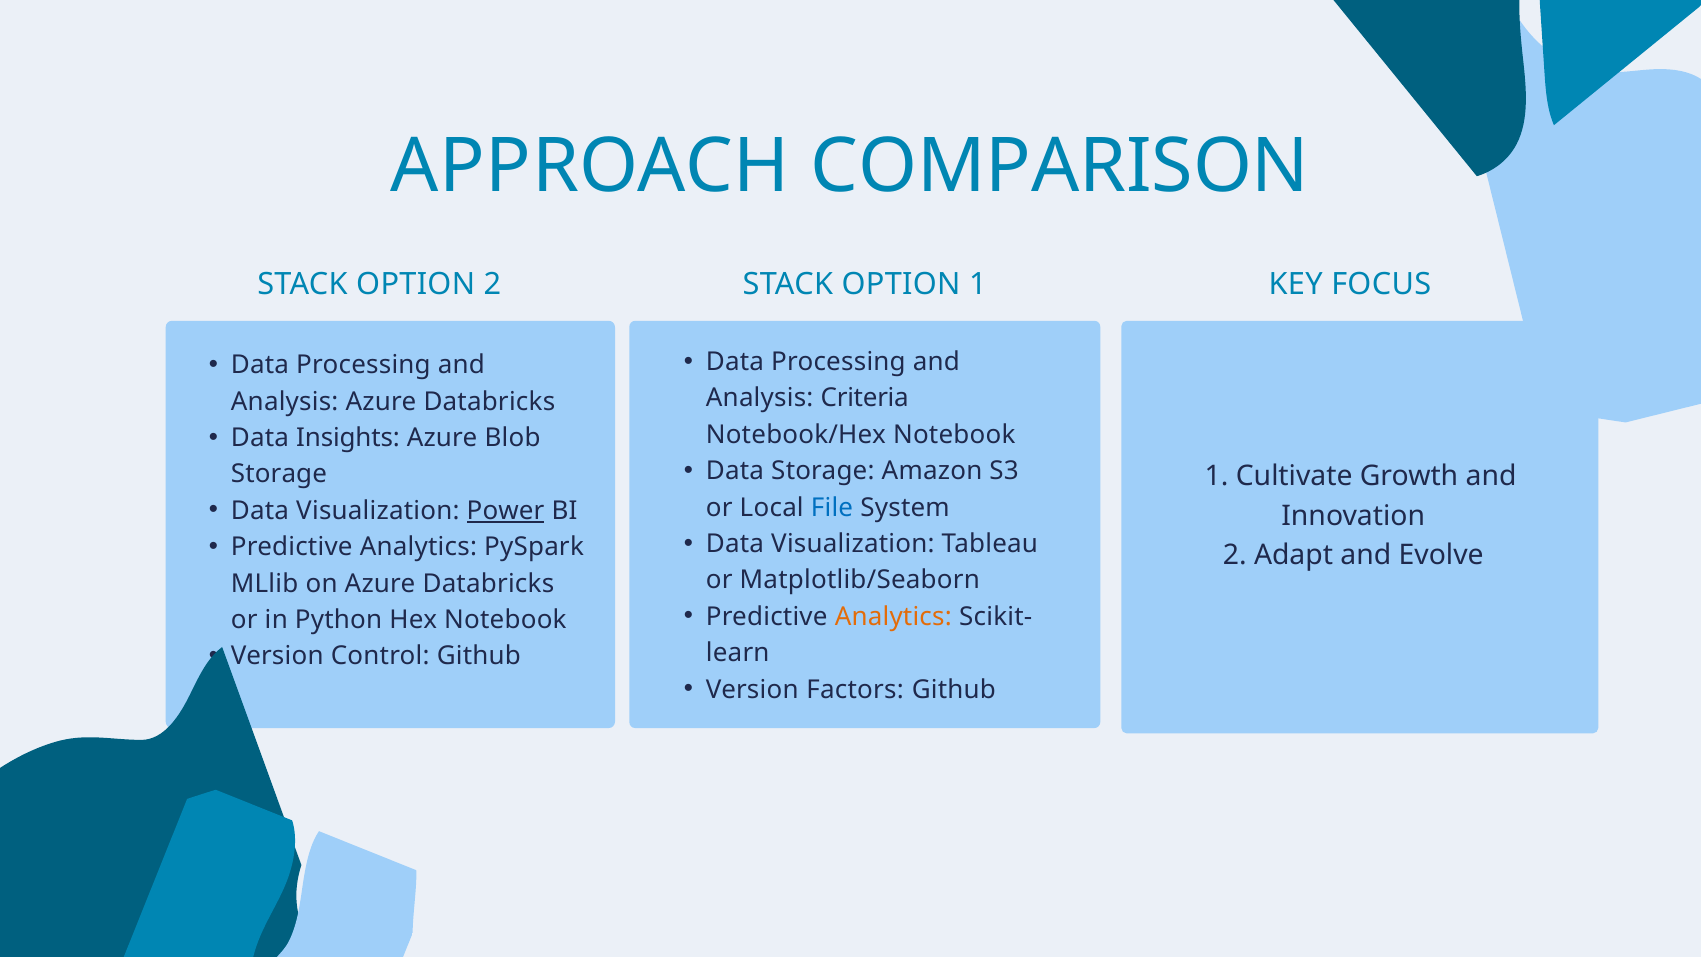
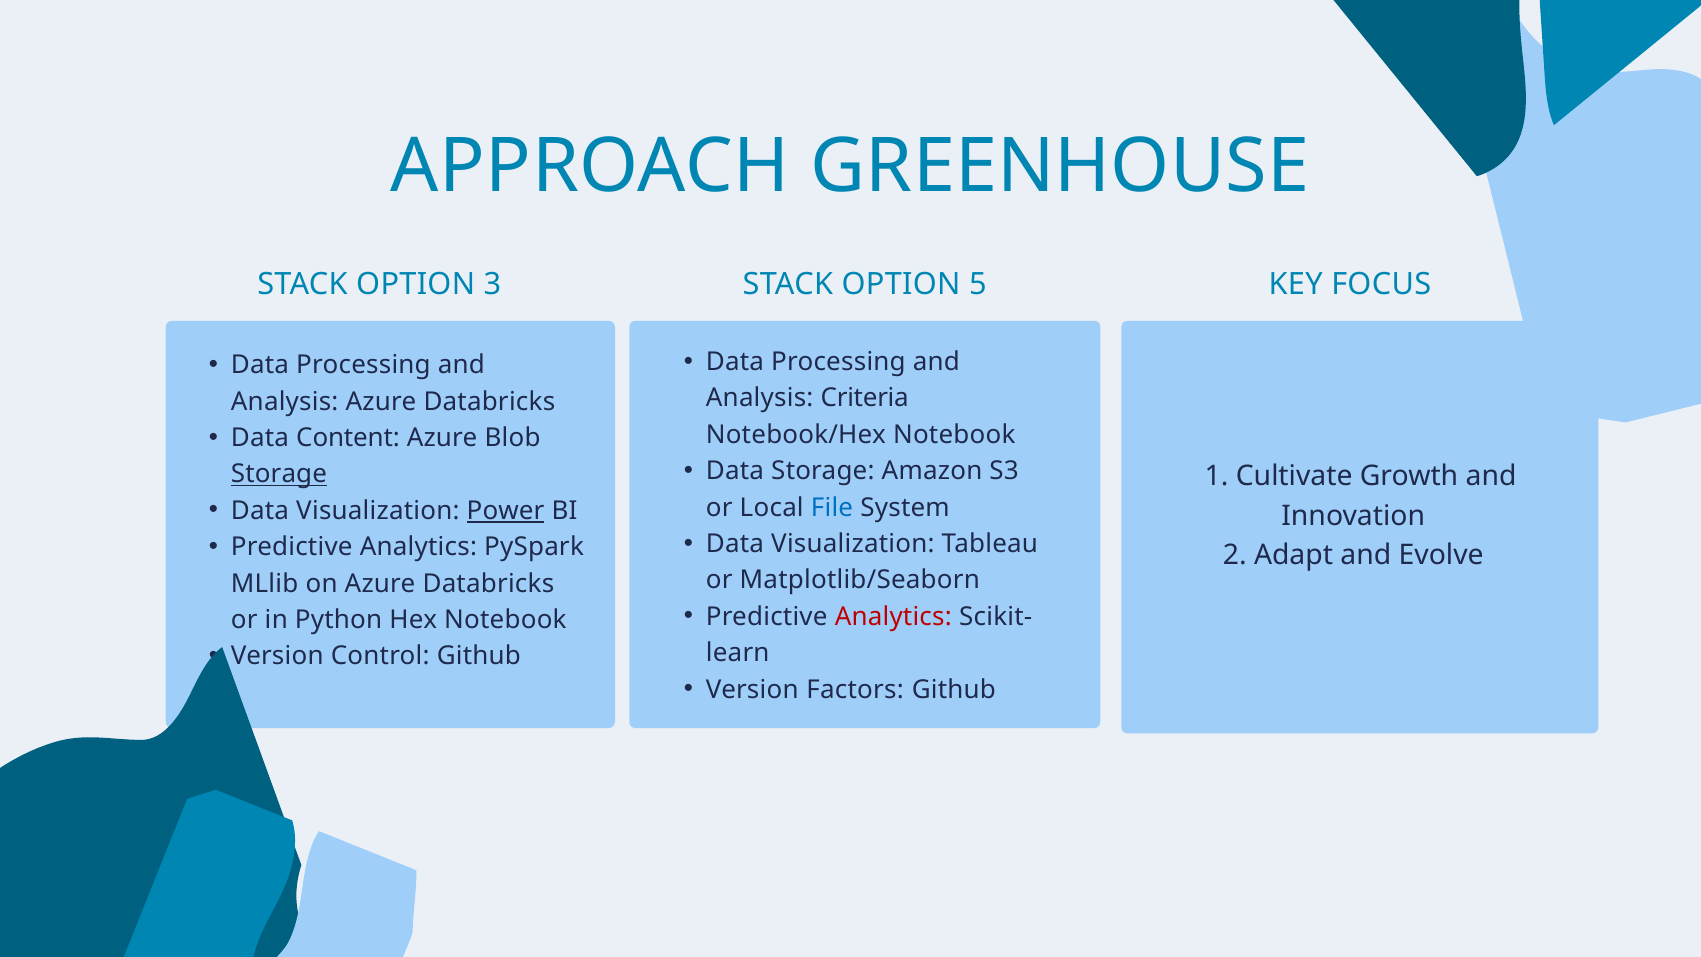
COMPARISON: COMPARISON -> GREENHOUSE
OPTION 2: 2 -> 3
OPTION 1: 1 -> 5
Insights: Insights -> Content
Storage at (279, 474) underline: none -> present
Analytics at (893, 617) colour: orange -> red
